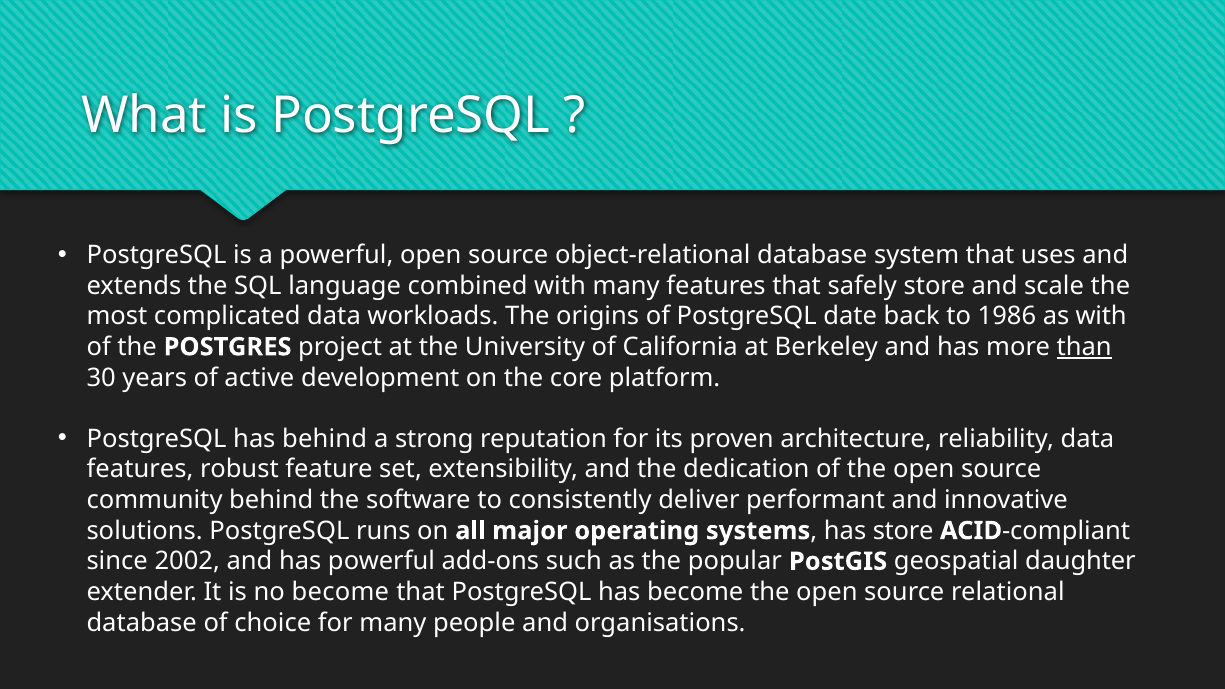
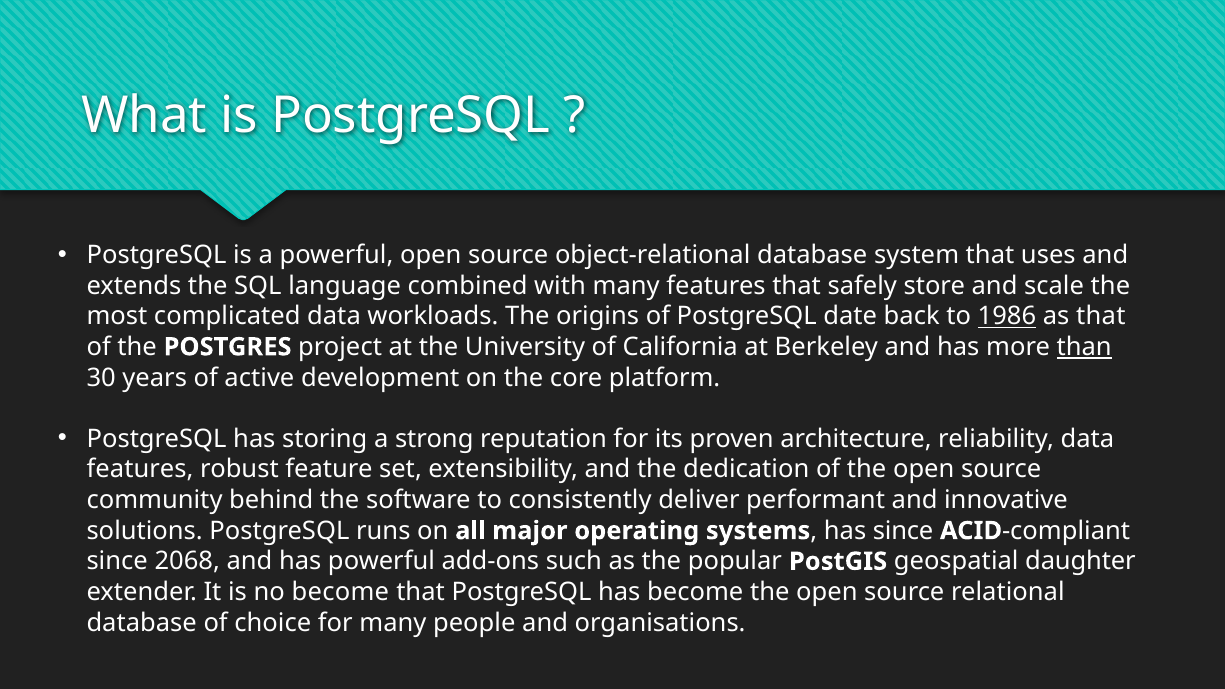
1986 underline: none -> present
as with: with -> that
has behind: behind -> storing
has store: store -> since
2002: 2002 -> 2068
